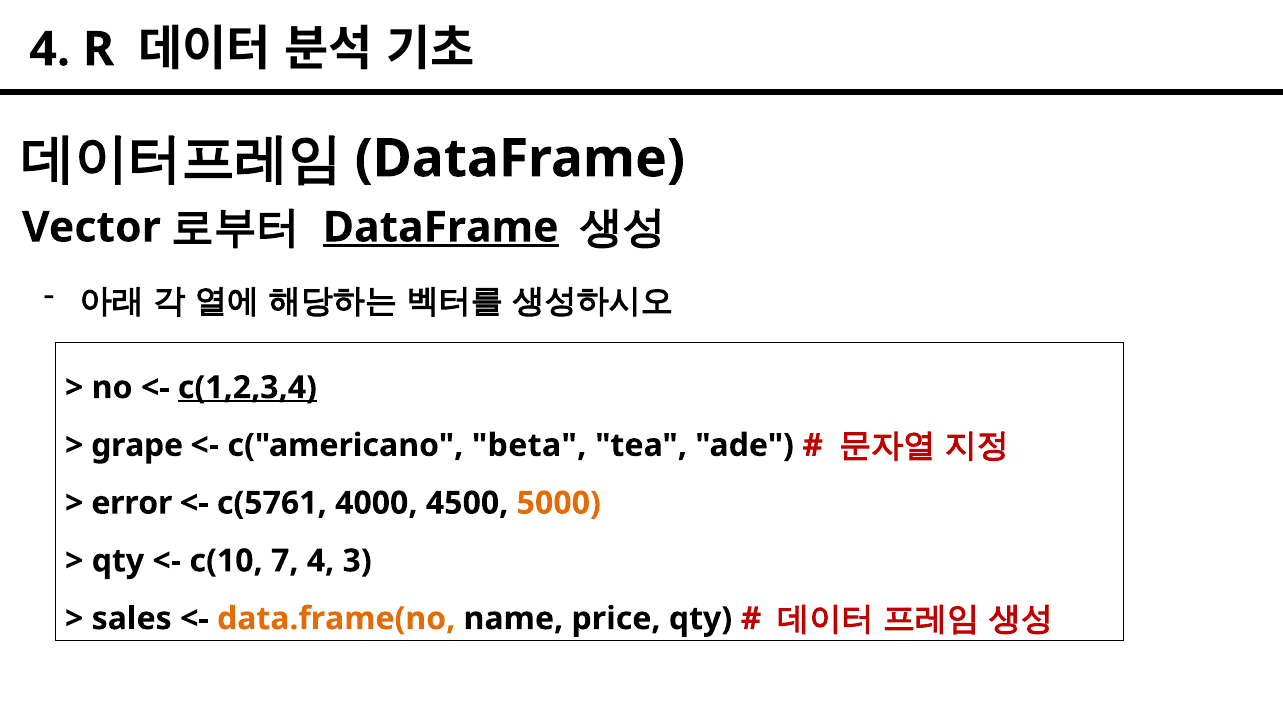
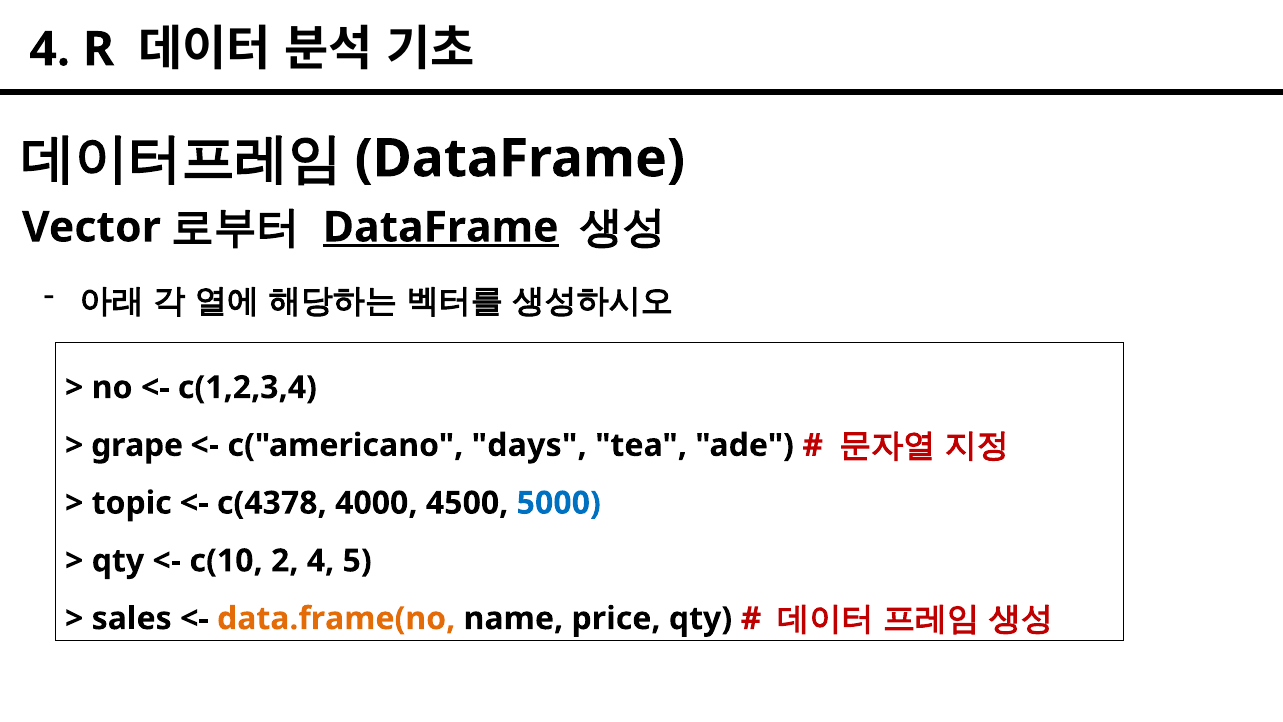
c(1,2,3,4 underline: present -> none
beta: beta -> days
error: error -> topic
c(5761: c(5761 -> c(4378
5000 colour: orange -> blue
7: 7 -> 2
3: 3 -> 5
